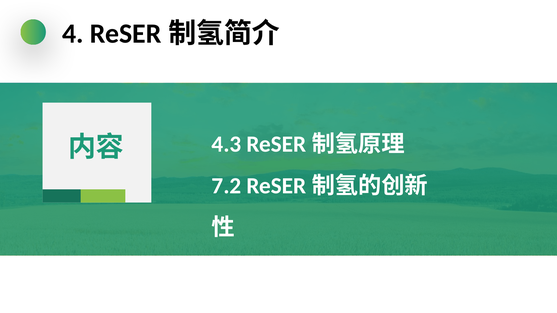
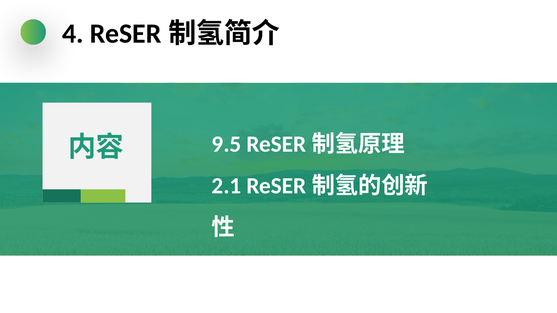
4.3 at (226, 144): 4.3 -> 9.5
7.2: 7.2 -> 2.1
